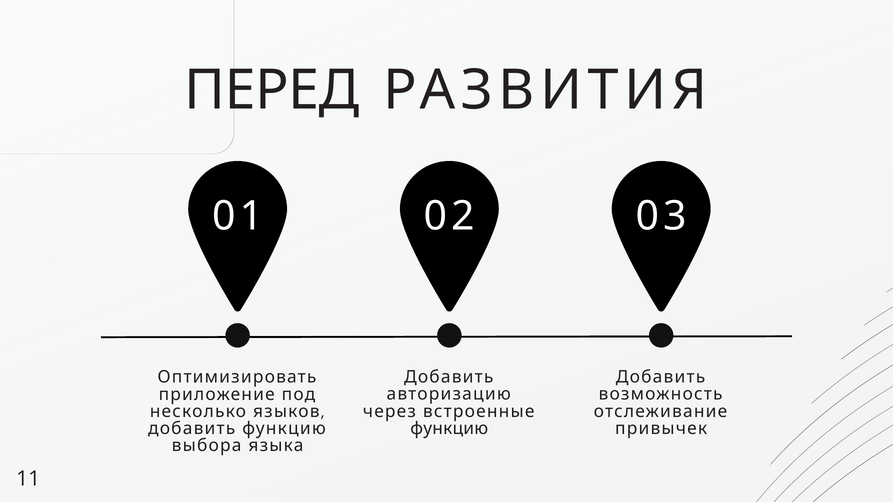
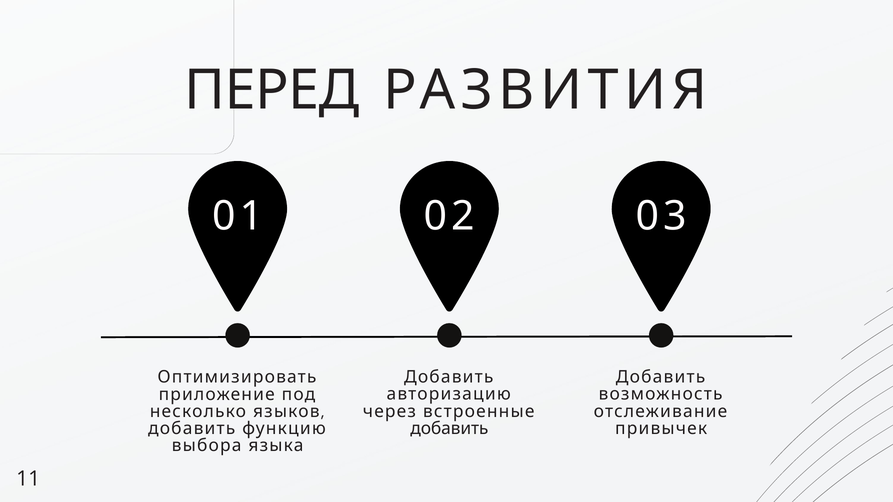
функцию at (449, 429): функцию -> добавить
